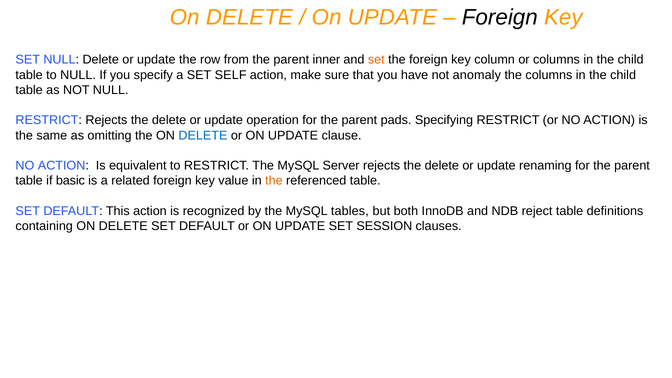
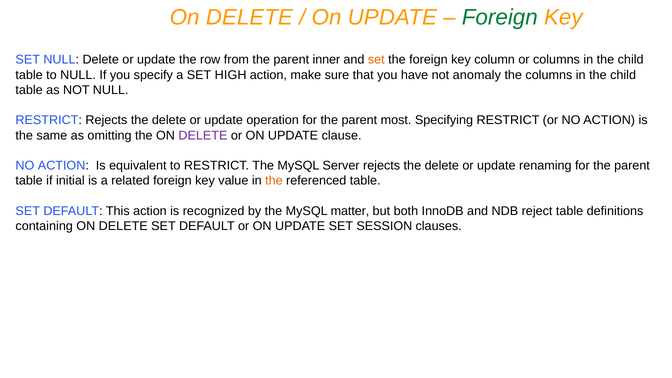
Foreign at (500, 17) colour: black -> green
SELF: SELF -> HIGH
pads: pads -> most
DELETE at (203, 135) colour: blue -> purple
basic: basic -> initial
tables: tables -> matter
